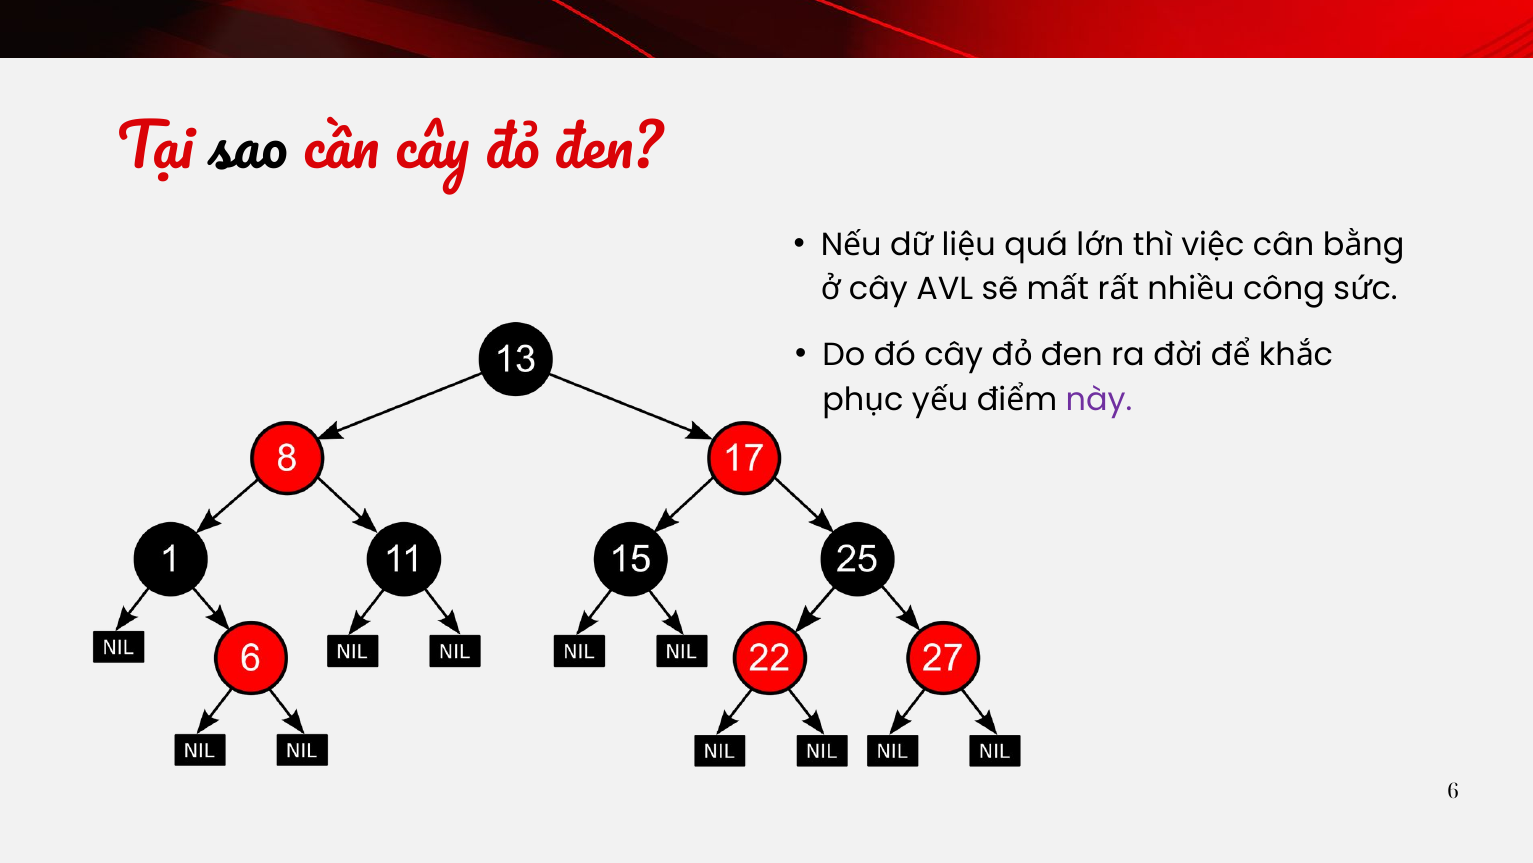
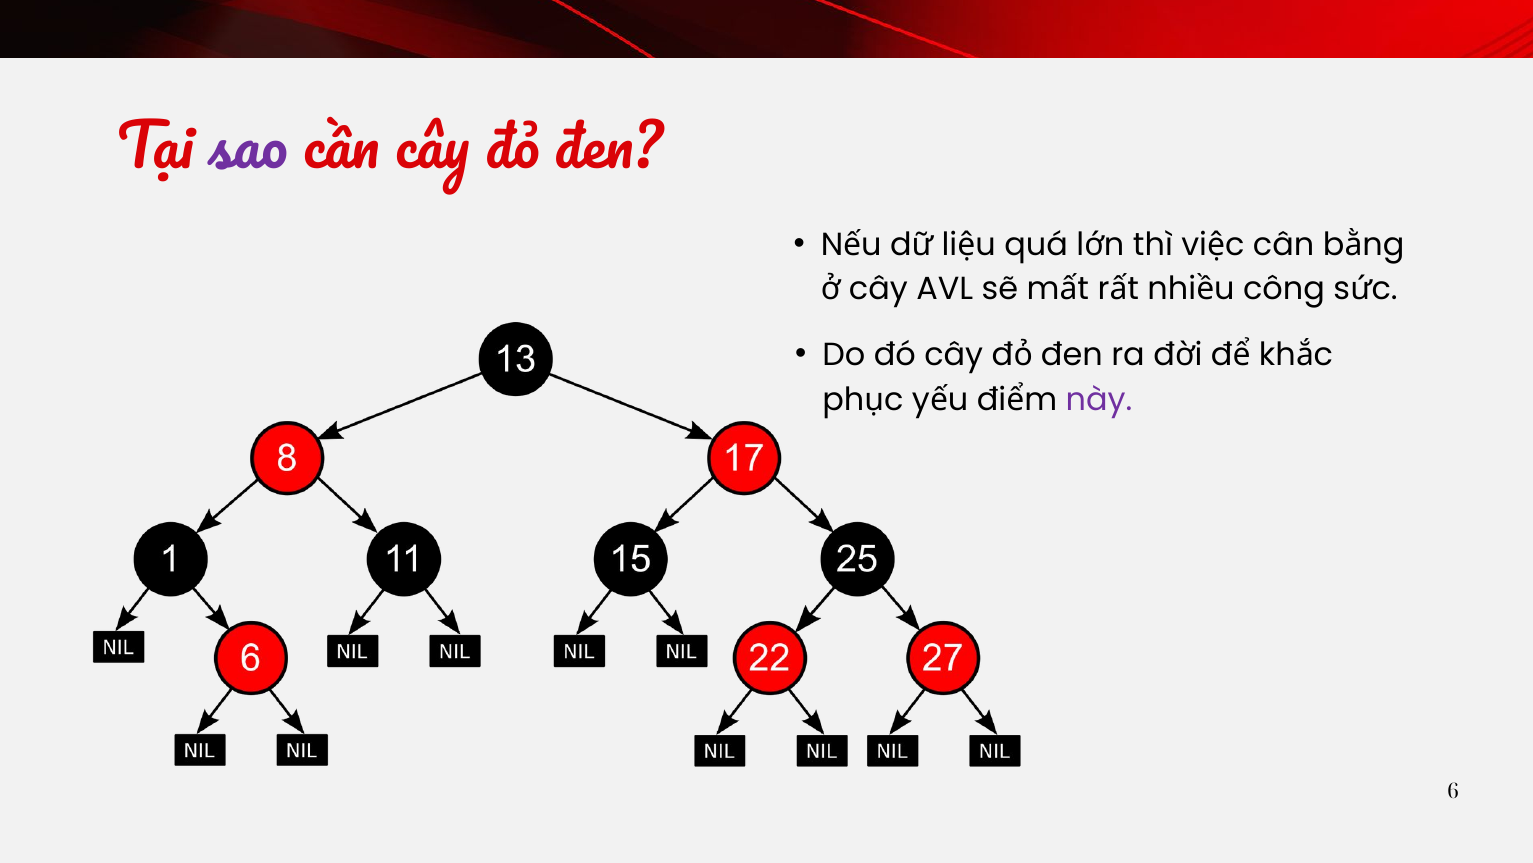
sao colour: black -> purple
